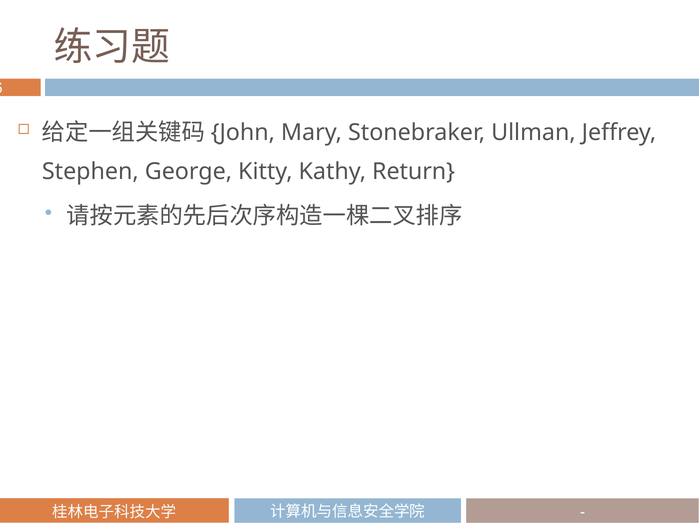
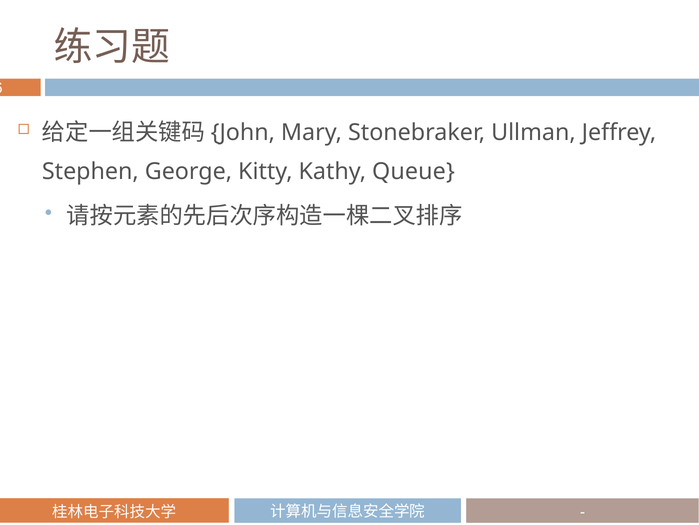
Return: Return -> Queue
